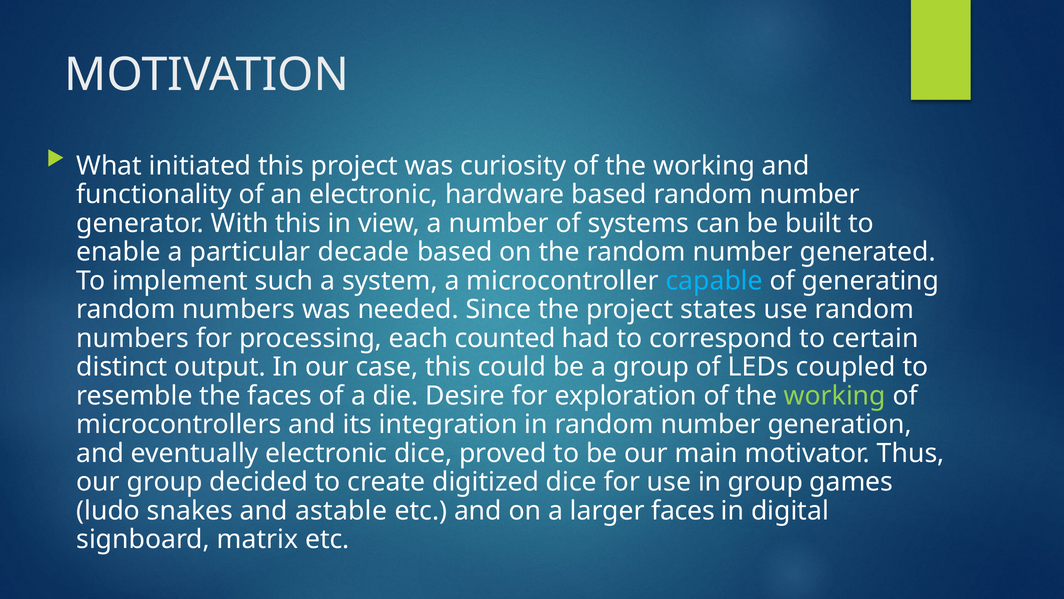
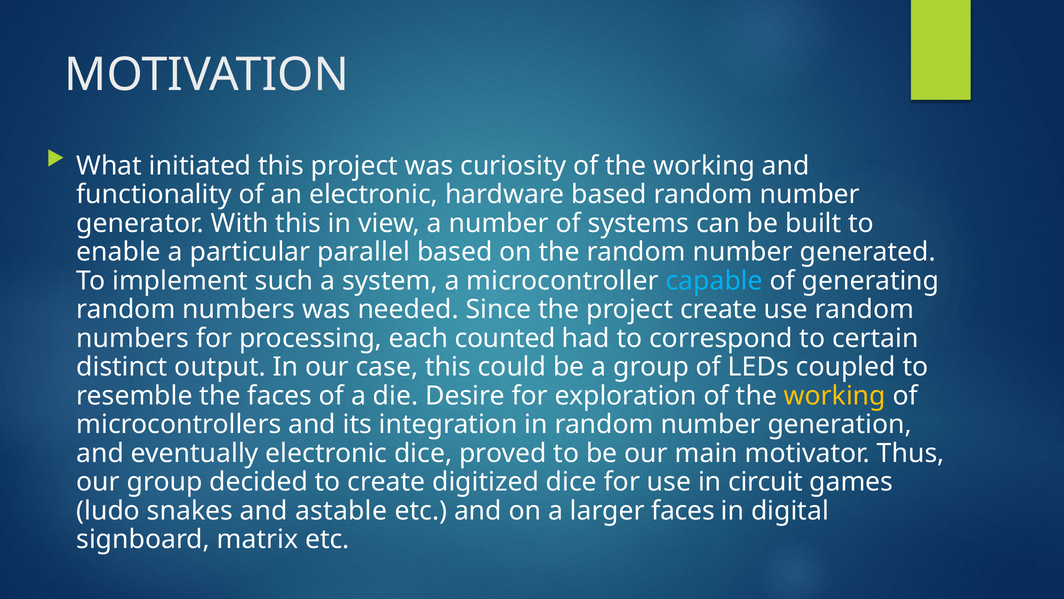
decade: decade -> parallel
project states: states -> create
working at (835, 395) colour: light green -> yellow
in group: group -> circuit
